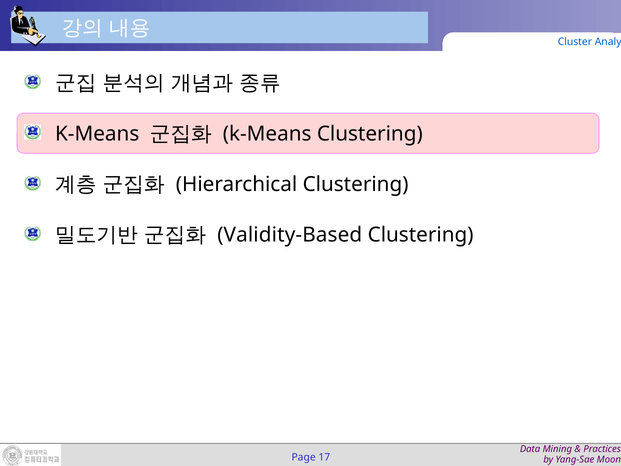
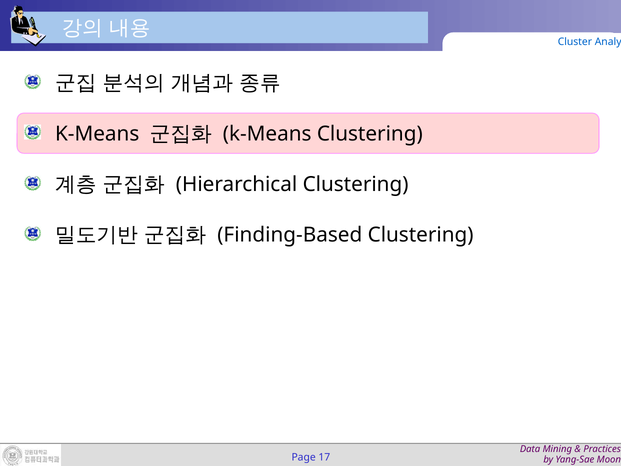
Validity-Based: Validity-Based -> Finding-Based
